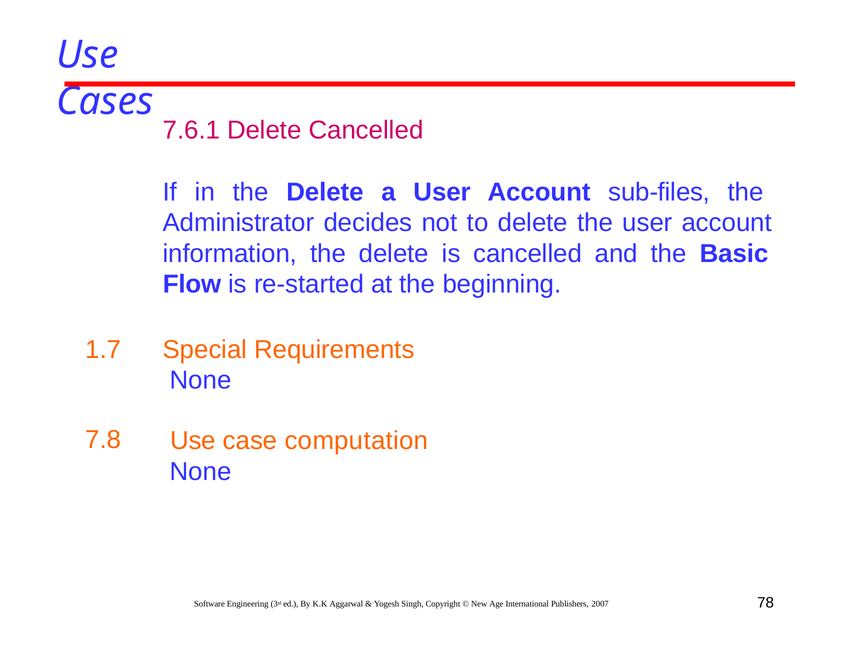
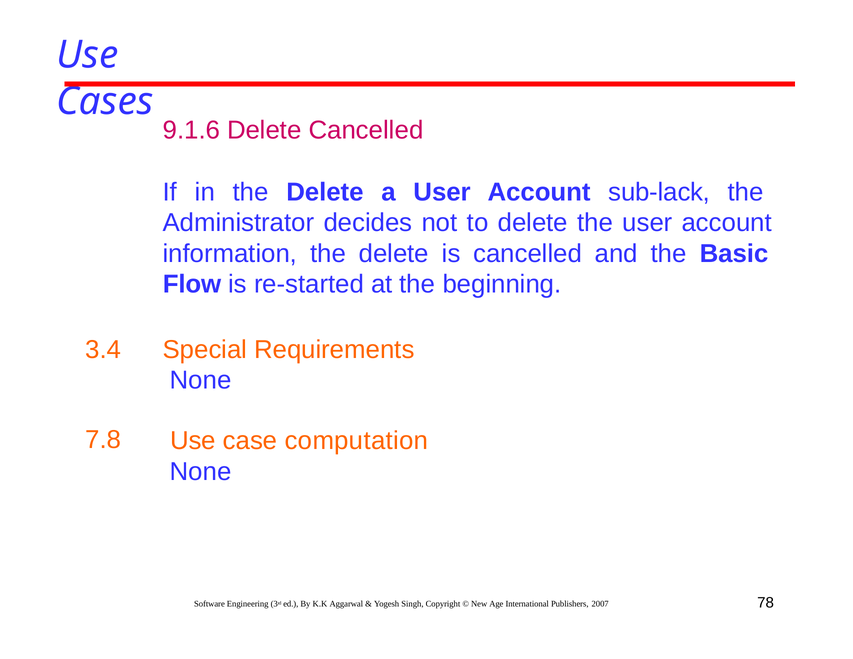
7.6.1: 7.6.1 -> 9.1.6
sub-files: sub-files -> sub-lack
1.7: 1.7 -> 3.4
